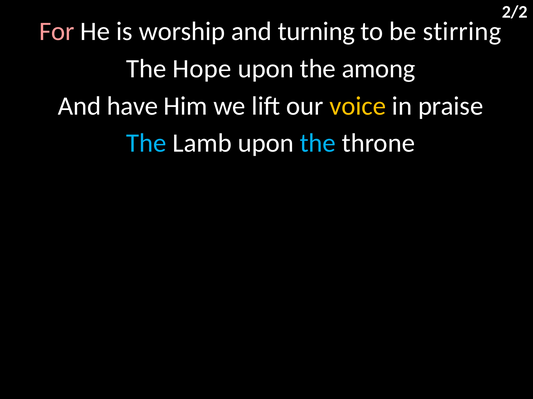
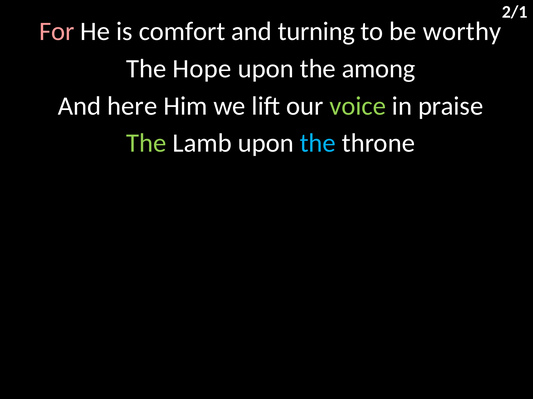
2/2: 2/2 -> 2/1
worship: worship -> comfort
stirring: stirring -> worthy
have: have -> here
voice colour: yellow -> light green
The at (146, 143) colour: light blue -> light green
